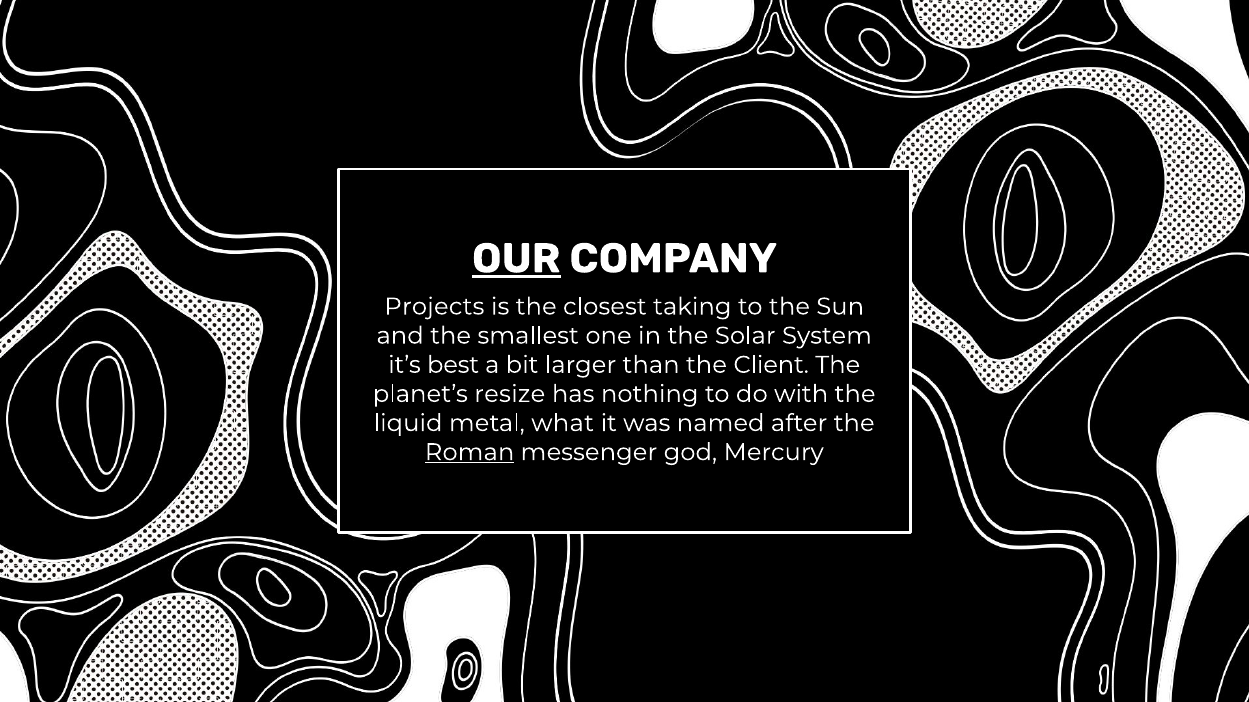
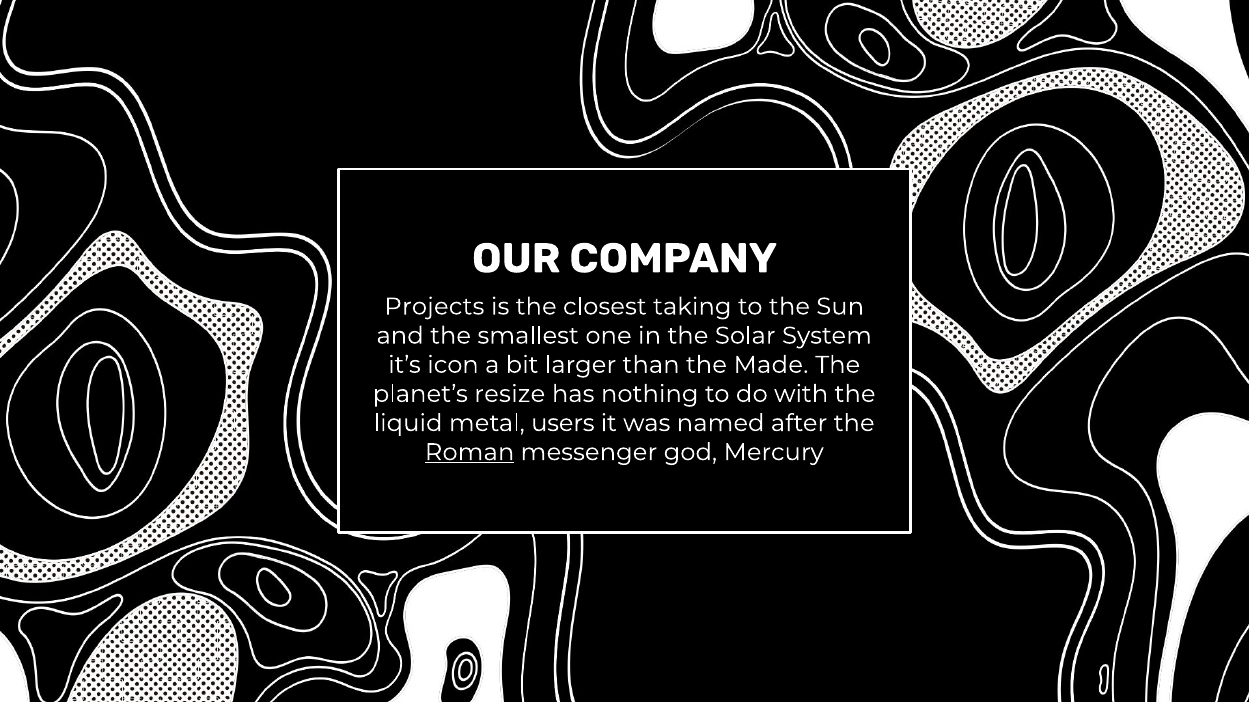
OUR underline: present -> none
best: best -> icon
Client: Client -> Made
what: what -> users
